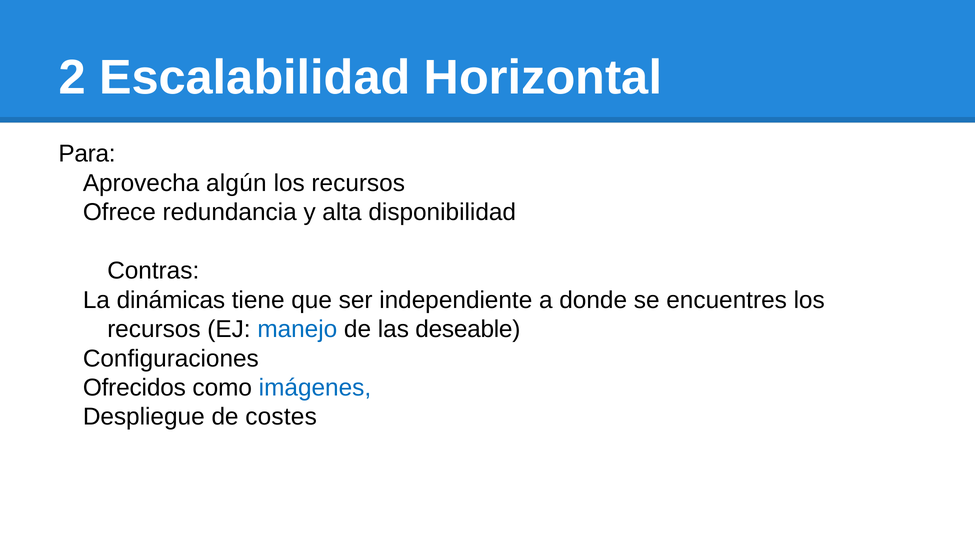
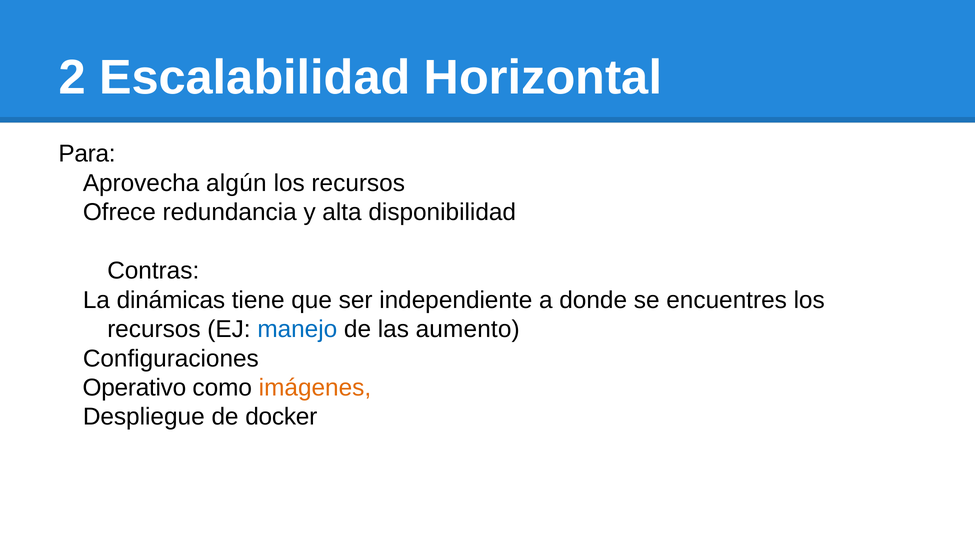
deseable: deseable -> aumento
Ofrecidos: Ofrecidos -> Operativo
imágenes colour: blue -> orange
costes: costes -> docker
